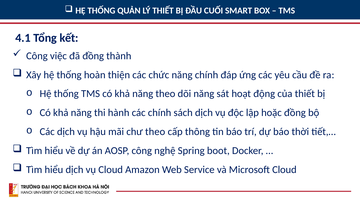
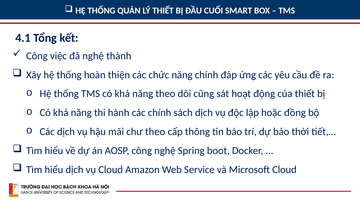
đã đồng: đồng -> nghệ
dõi năng: năng -> cũng
